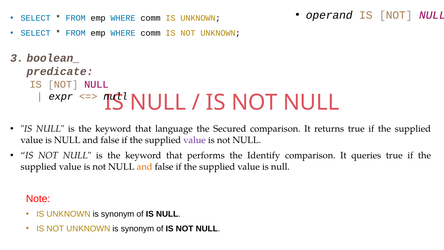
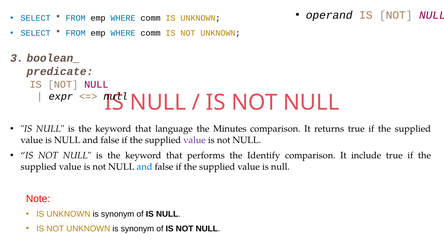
Secured: Secured -> Minutes
queries: queries -> include
and at (145, 166) colour: orange -> blue
